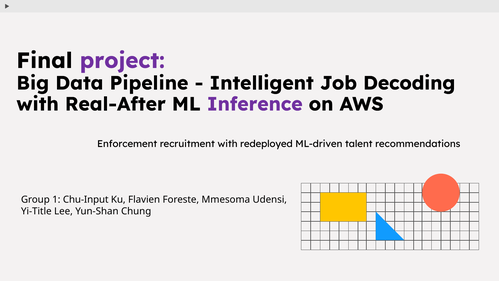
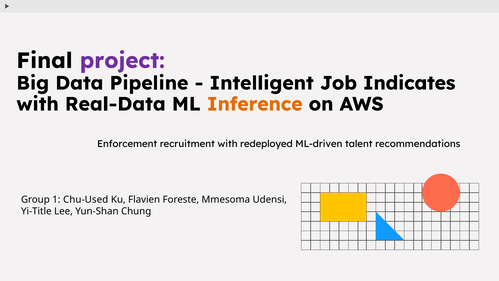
Decoding: Decoding -> Indicates
Real-After: Real-After -> Real-Data
Inference colour: purple -> orange
Chu-Input: Chu-Input -> Chu-Used
